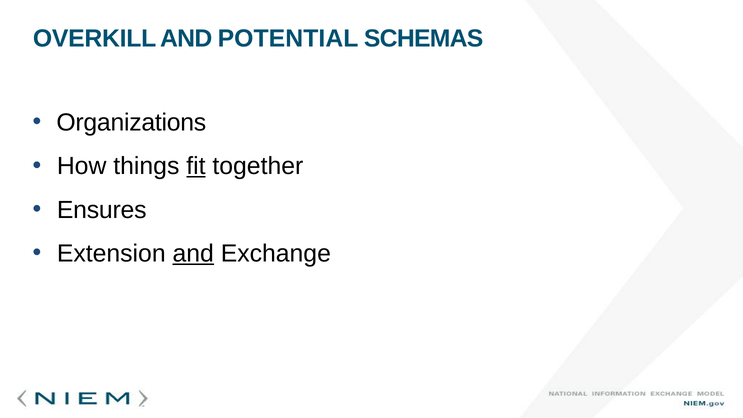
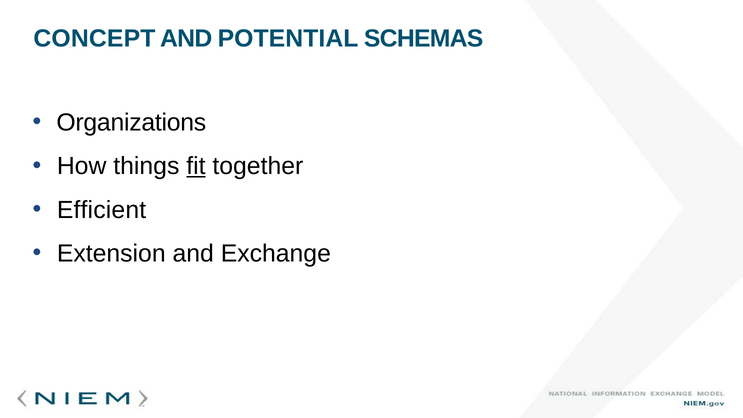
OVERKILL: OVERKILL -> CONCEPT
Ensures: Ensures -> Efficient
and at (193, 254) underline: present -> none
